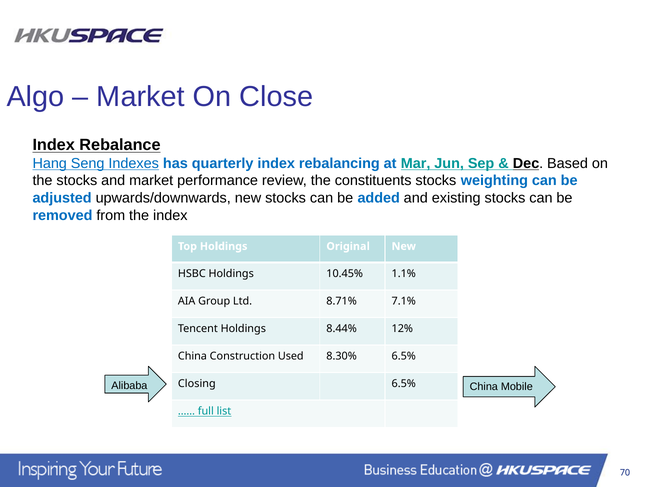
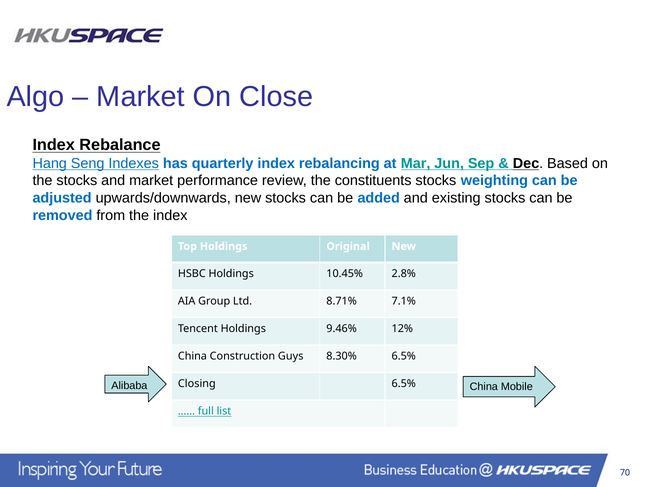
1.1%: 1.1% -> 2.8%
8.44%: 8.44% -> 9.46%
Used: Used -> Guys
